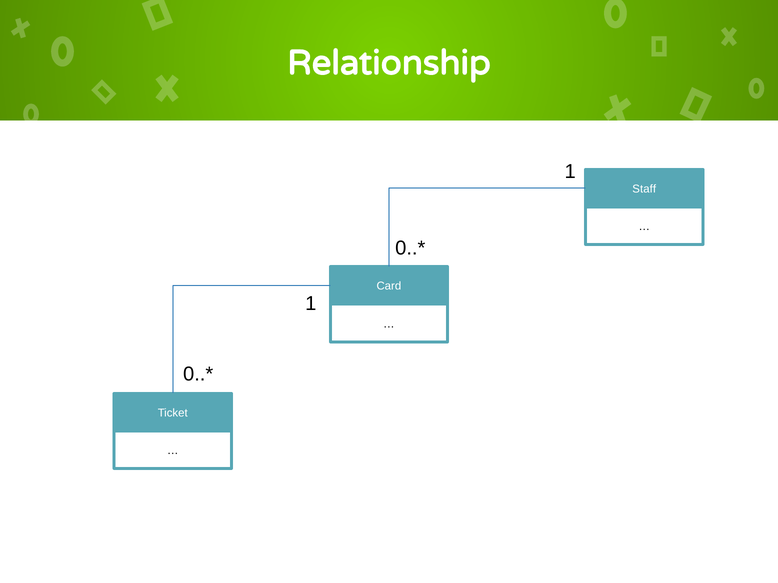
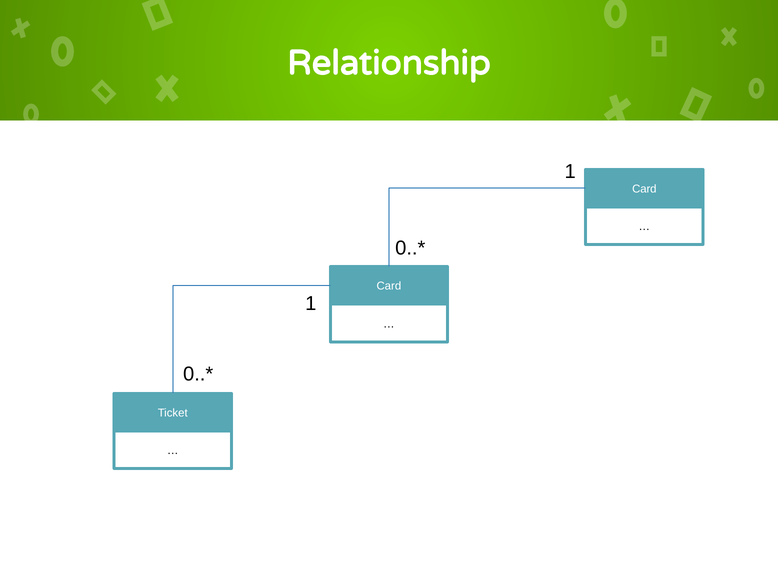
Staff at (644, 189): Staff -> Card
